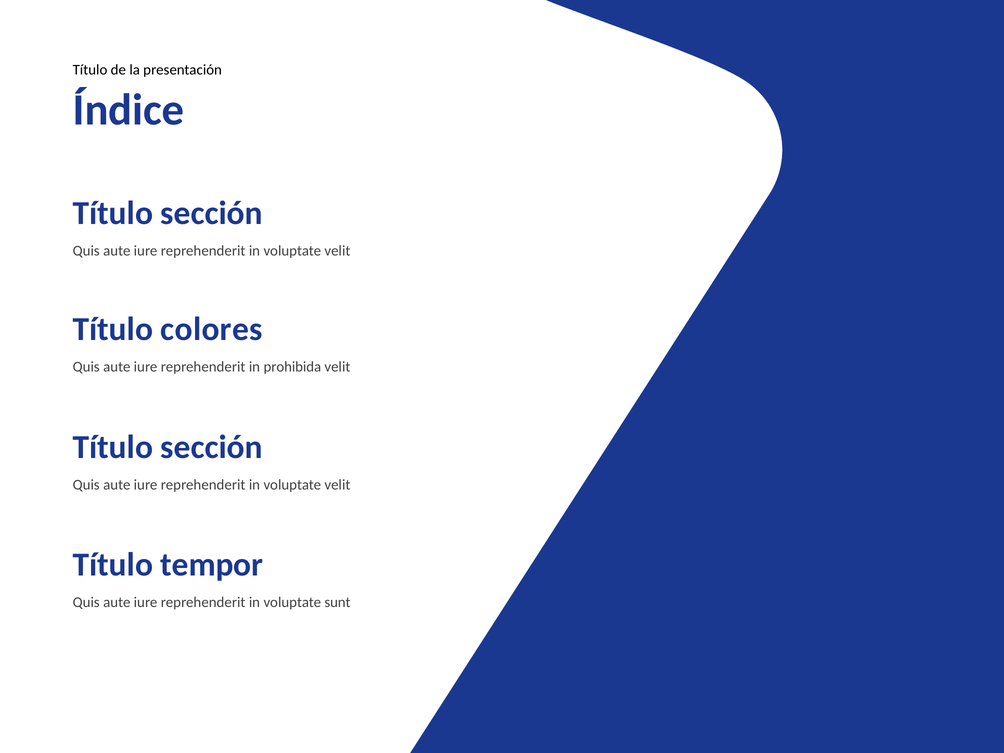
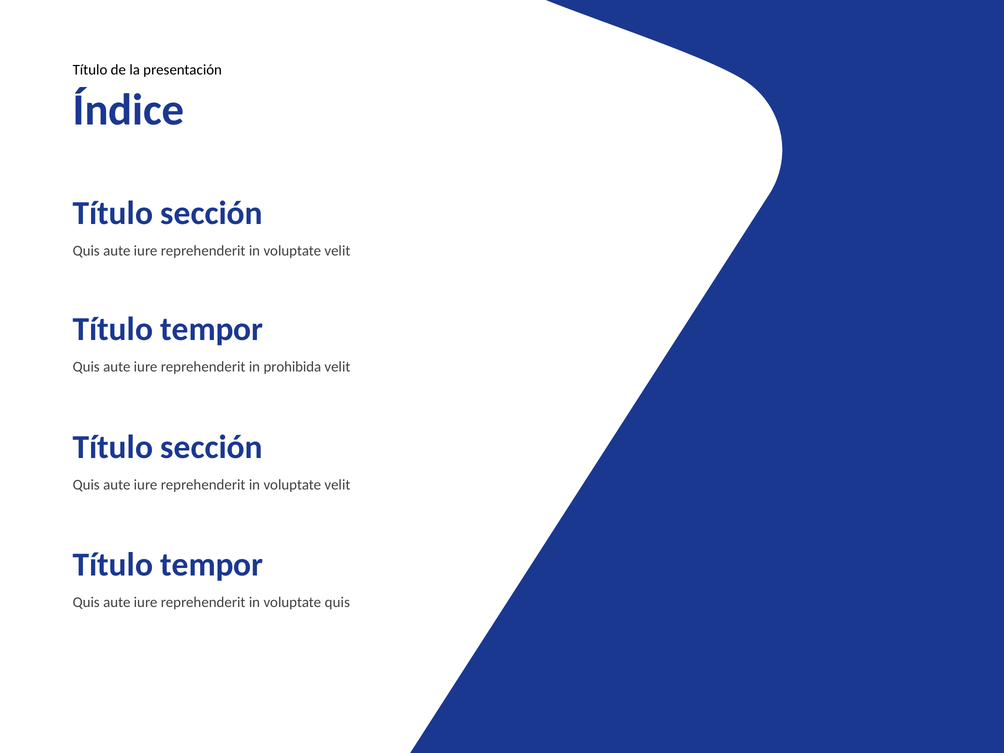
colores at (211, 329): colores -> tempor
voluptate sunt: sunt -> quis
